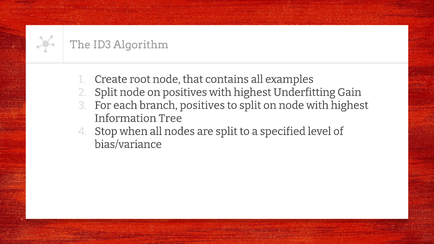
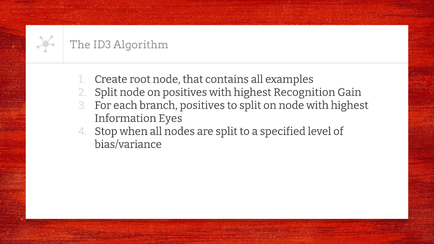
Underfitting: Underfitting -> Recognition
Tree: Tree -> Eyes
